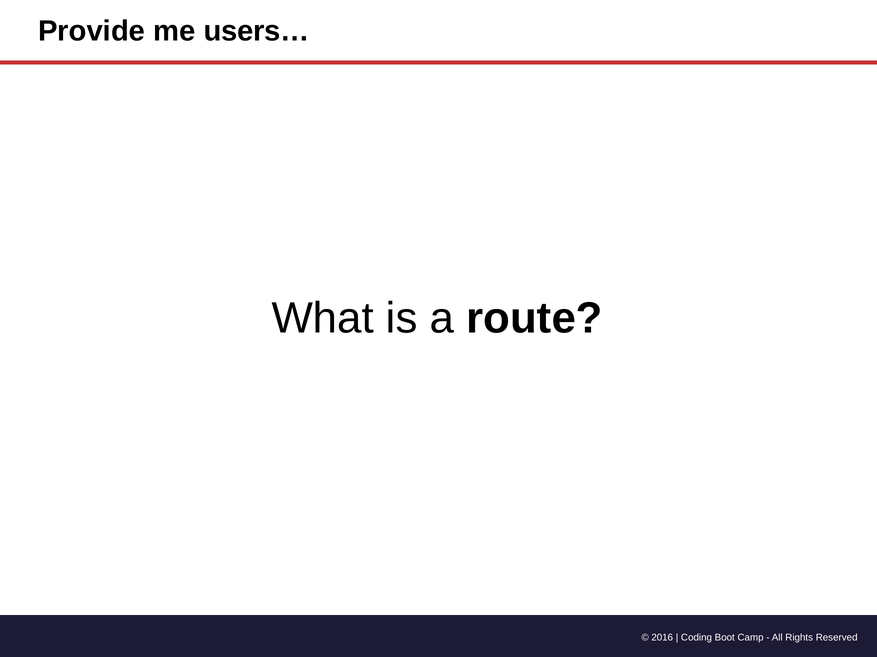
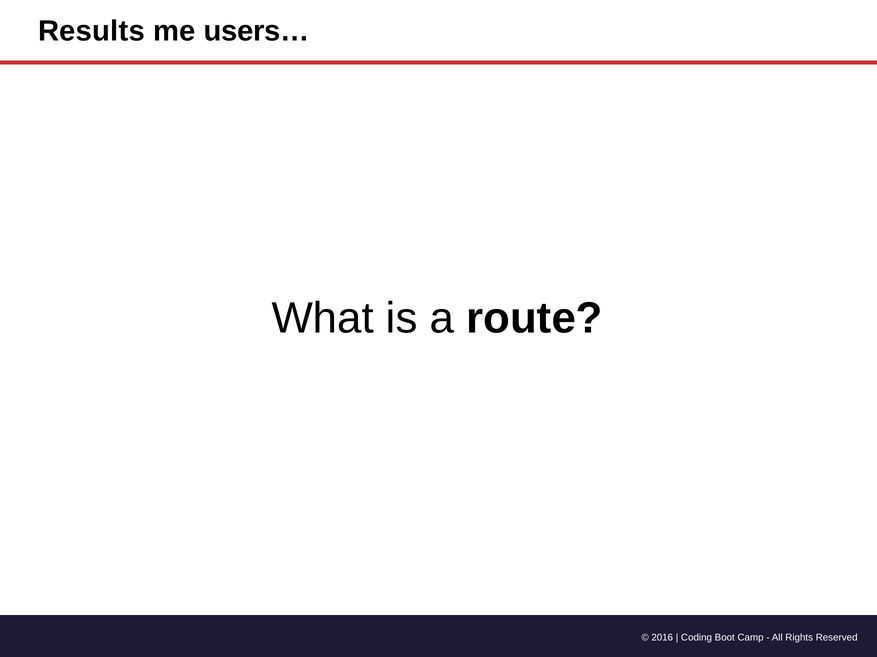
Provide: Provide -> Results
